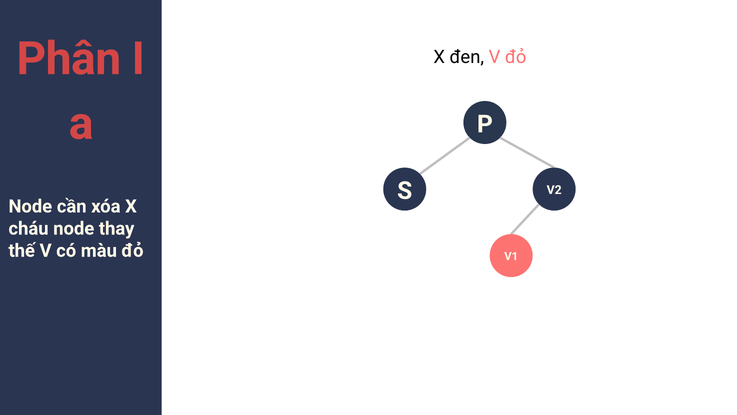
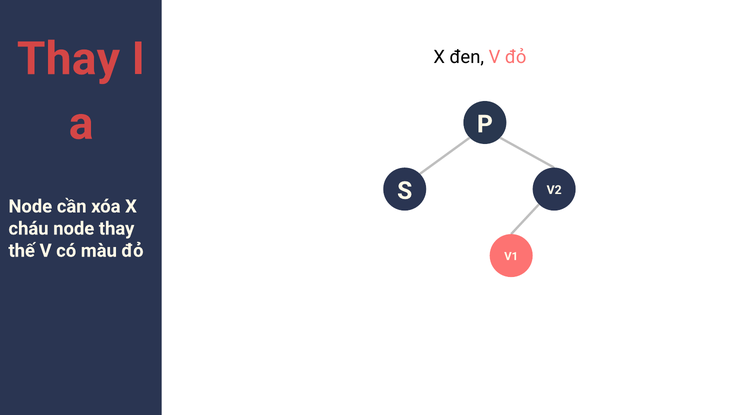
Phân at (69, 59): Phân -> Thay
